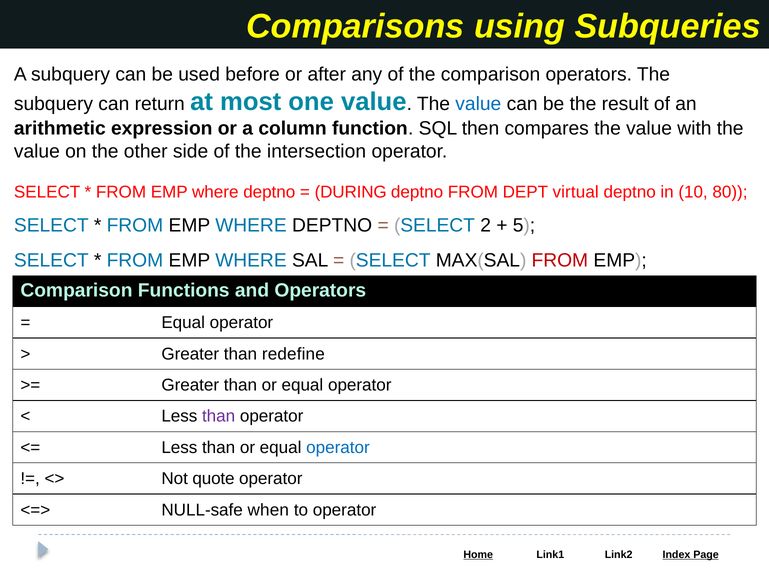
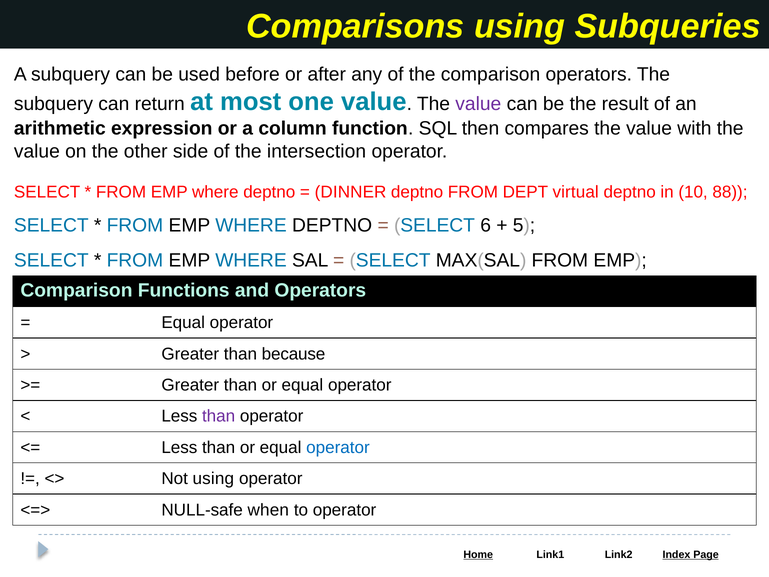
value at (478, 104) colour: blue -> purple
DURING: DURING -> DINNER
80: 80 -> 88
2: 2 -> 6
FROM at (560, 260) colour: red -> black
redefine: redefine -> because
Not quote: quote -> using
